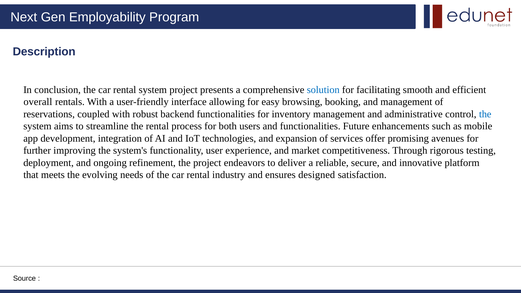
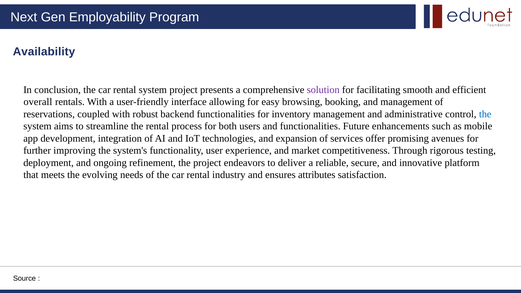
Description: Description -> Availability
solution colour: blue -> purple
designed: designed -> attributes
